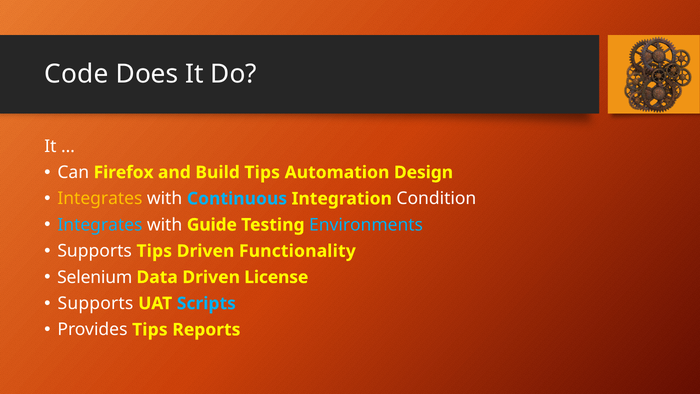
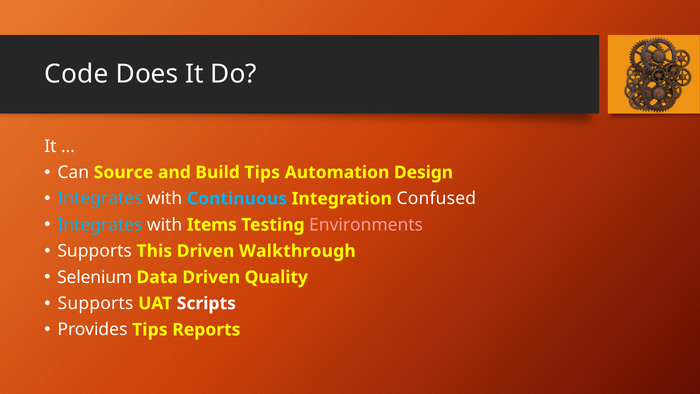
Firefox: Firefox -> Source
Integrates at (100, 199) colour: yellow -> light blue
Condition: Condition -> Confused
Guide: Guide -> Items
Environments colour: light blue -> pink
Supports Tips: Tips -> This
Functionality: Functionality -> Walkthrough
License: License -> Quality
Scripts colour: light blue -> white
